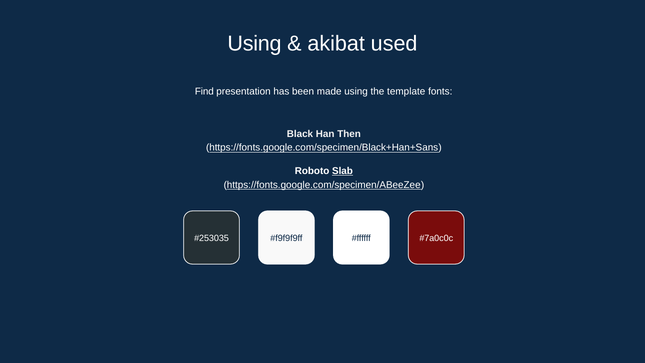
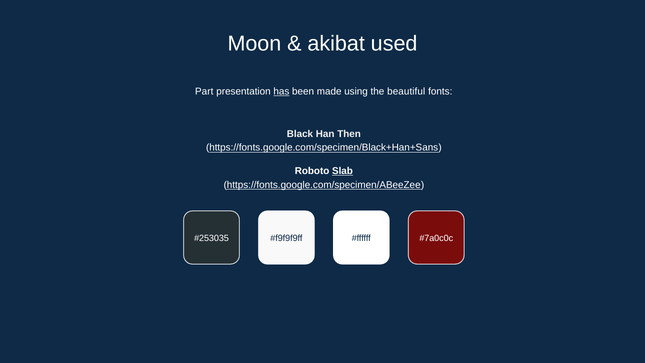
Using at (254, 44): Using -> Moon
Find: Find -> Part
has underline: none -> present
template: template -> beautiful
